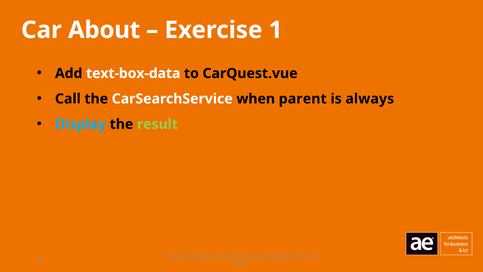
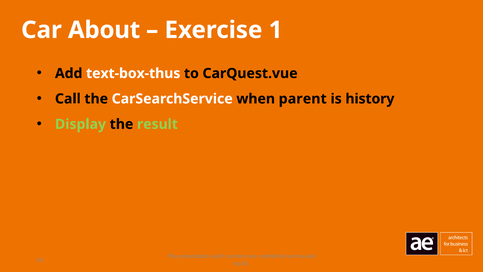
text-box-data: text-box-data -> text-box-thus
always: always -> history
Display colour: light blue -> light green
